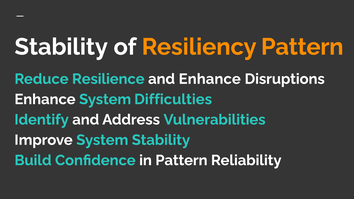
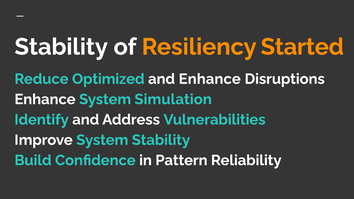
Resiliency Pattern: Pattern -> Started
Resilience: Resilience -> Optimized
Difficulties: Difficulties -> Simulation
